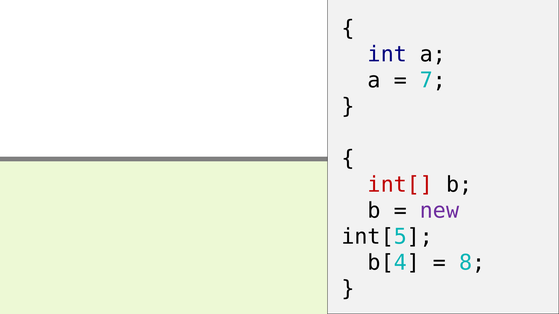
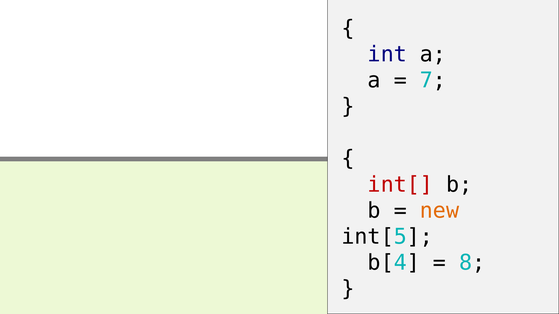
new colour: purple -> orange
